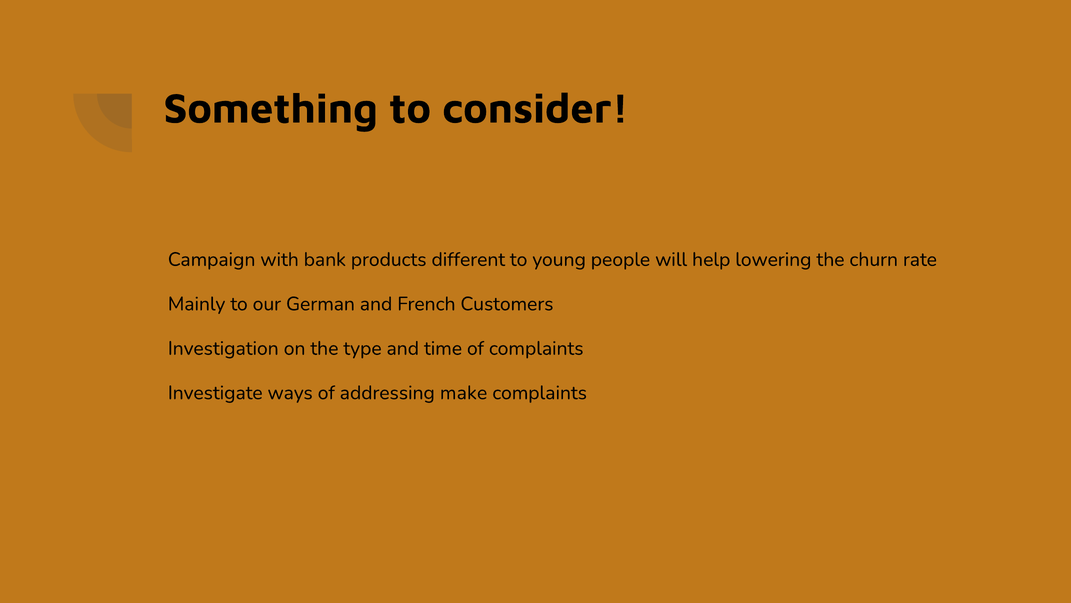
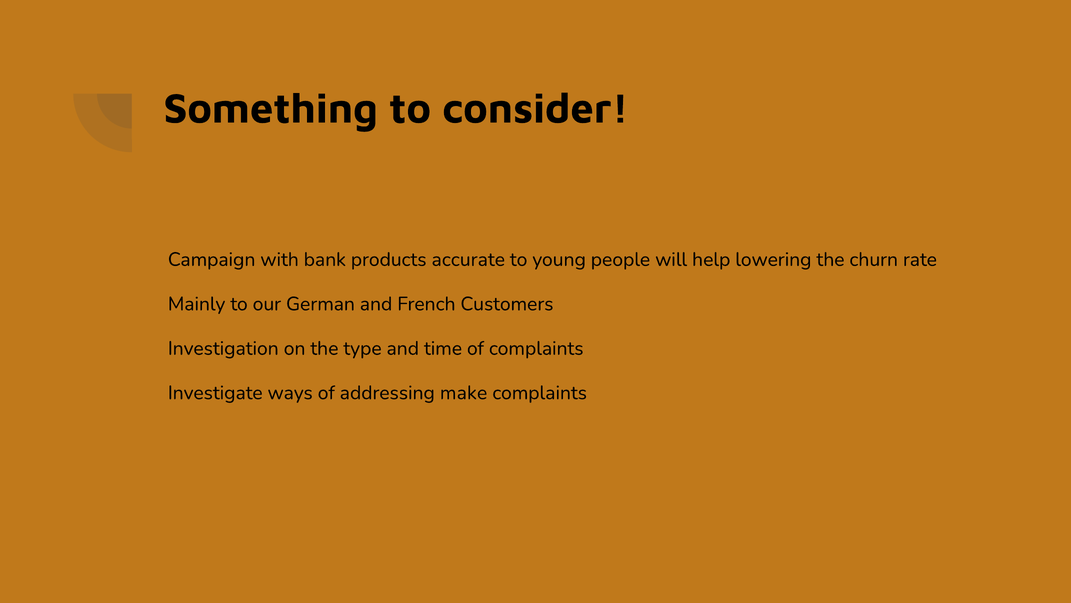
different: different -> accurate
